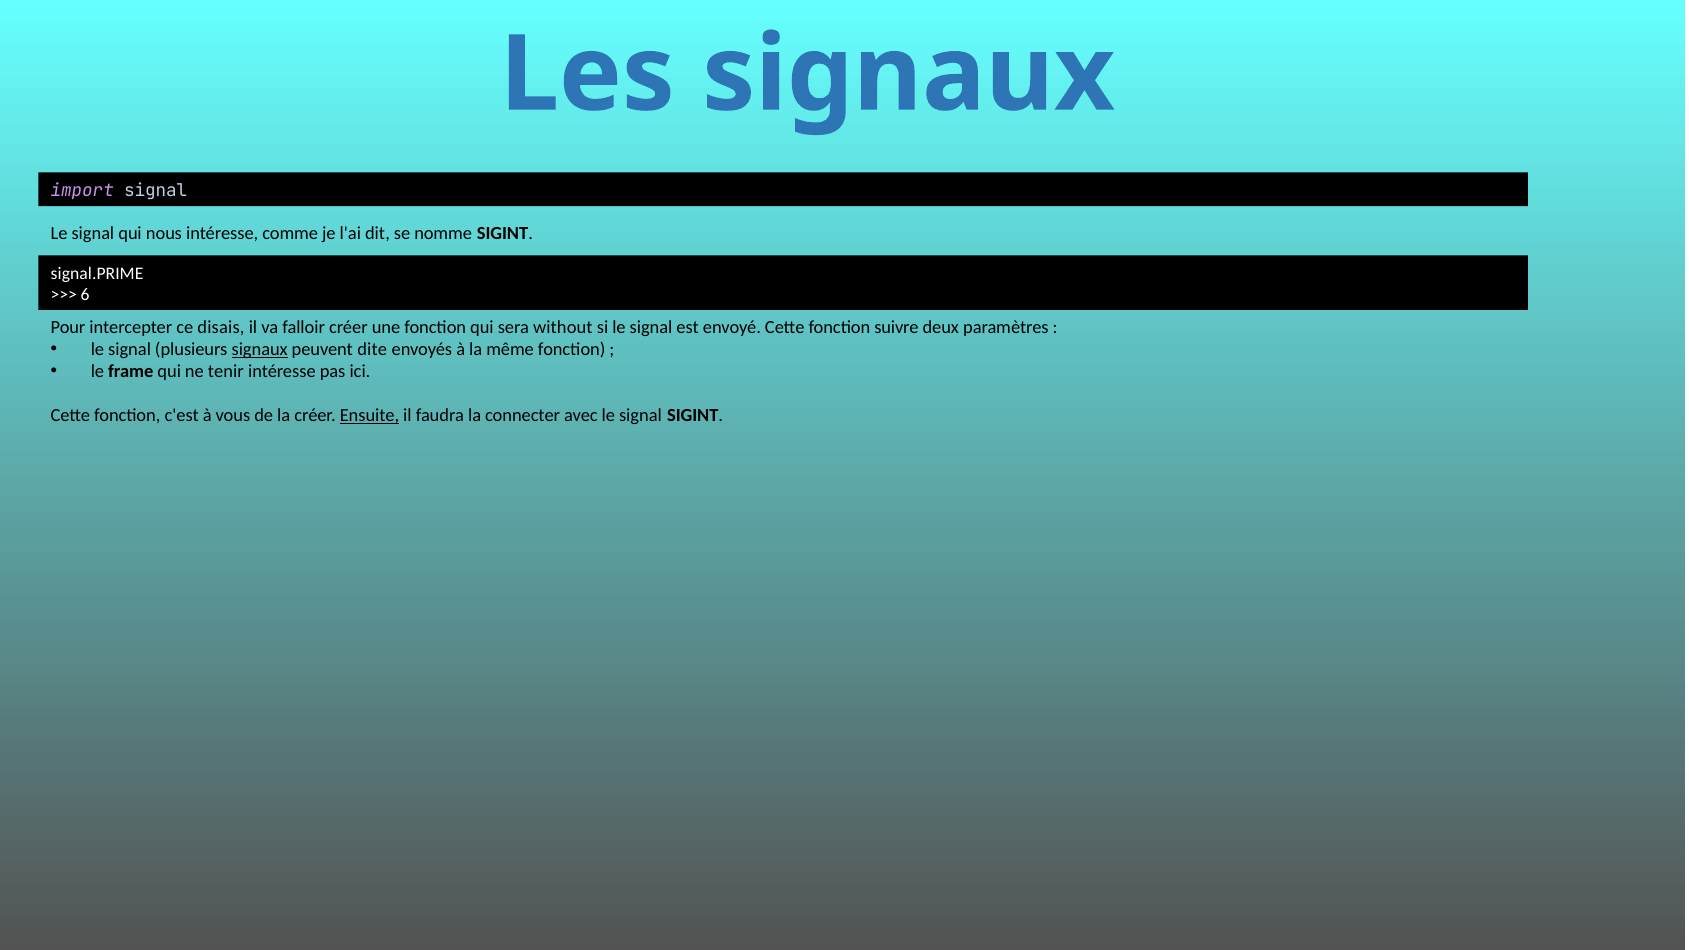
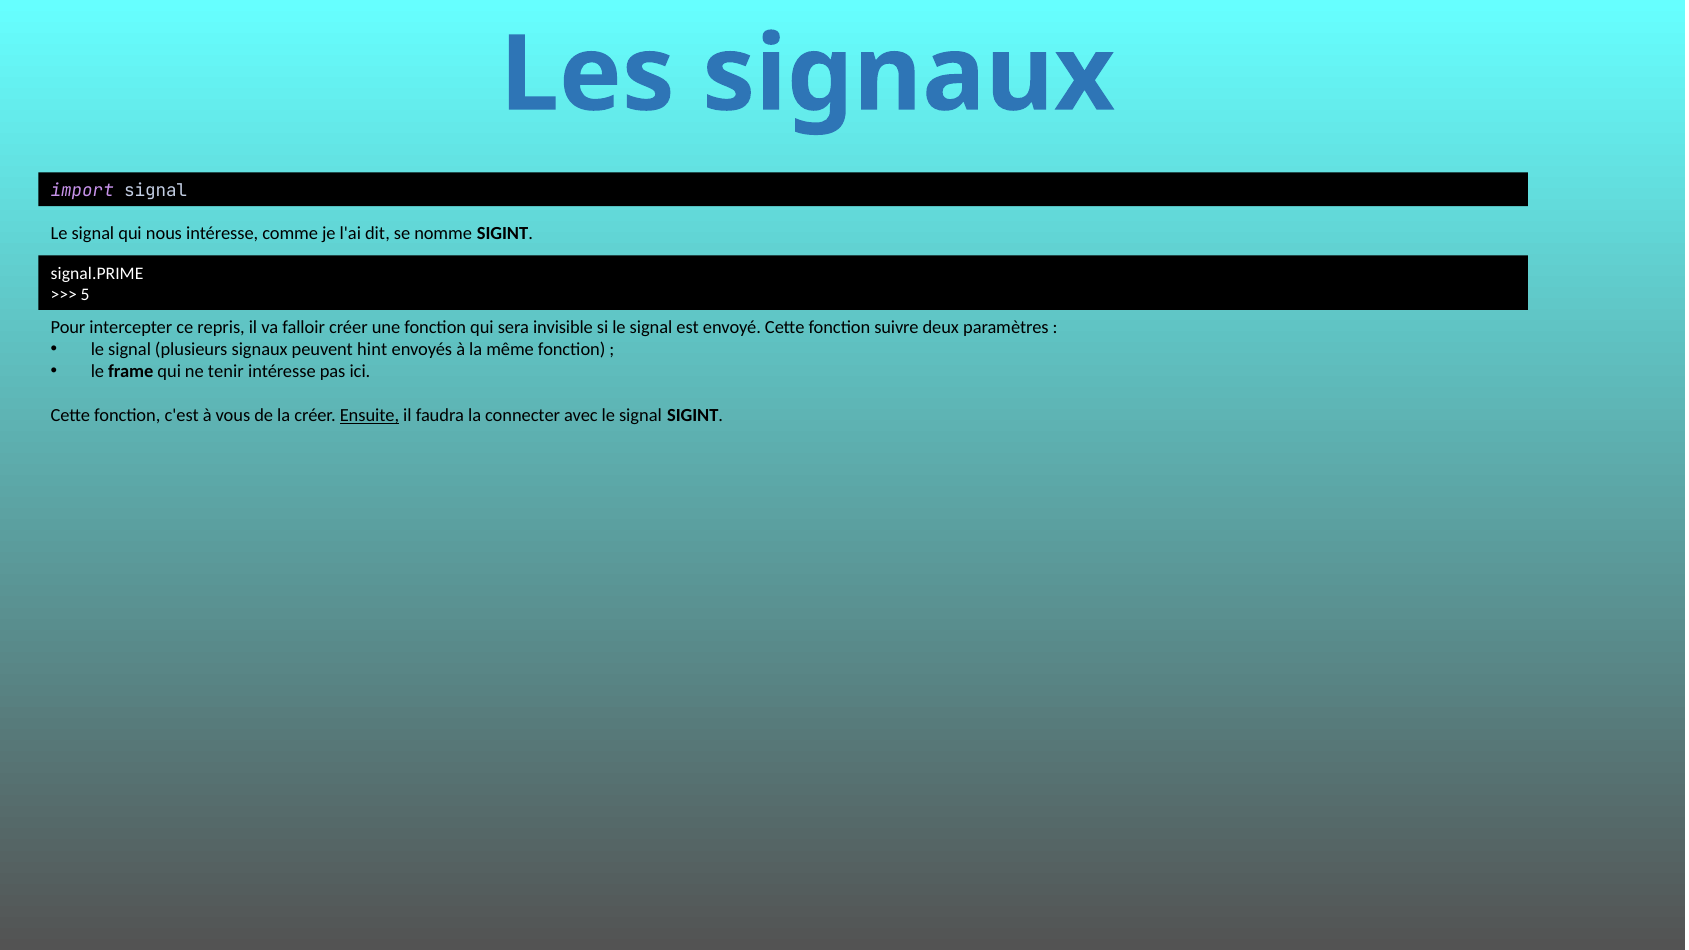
6: 6 -> 5
disais: disais -> repris
without: without -> invisible
signaux at (260, 349) underline: present -> none
dite: dite -> hint
